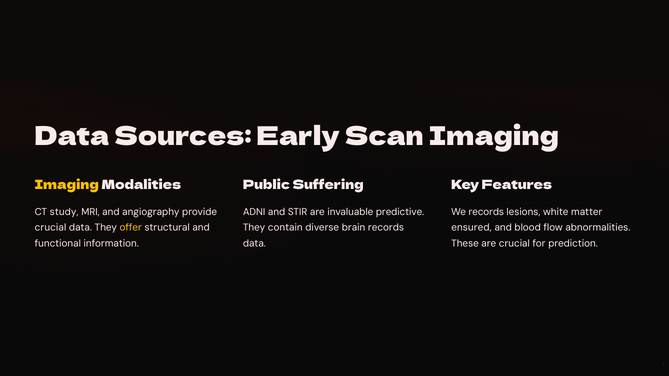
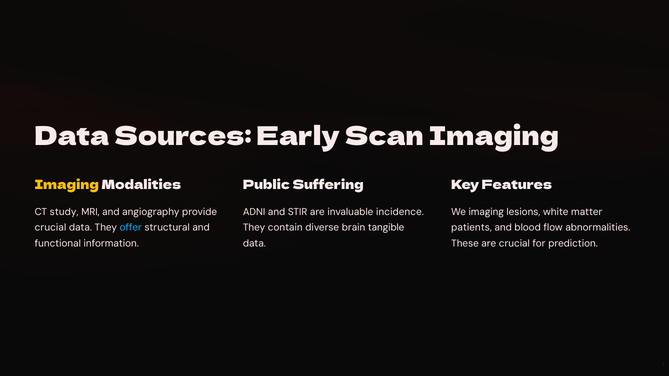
predictive: predictive -> incidence
We records: records -> imaging
offer colour: yellow -> light blue
brain records: records -> tangible
ensured: ensured -> patients
